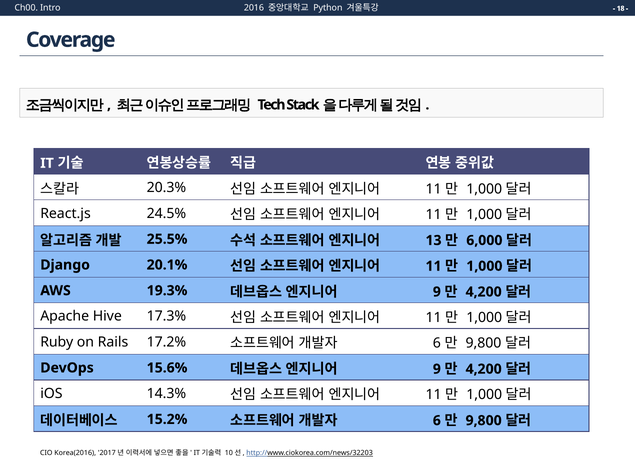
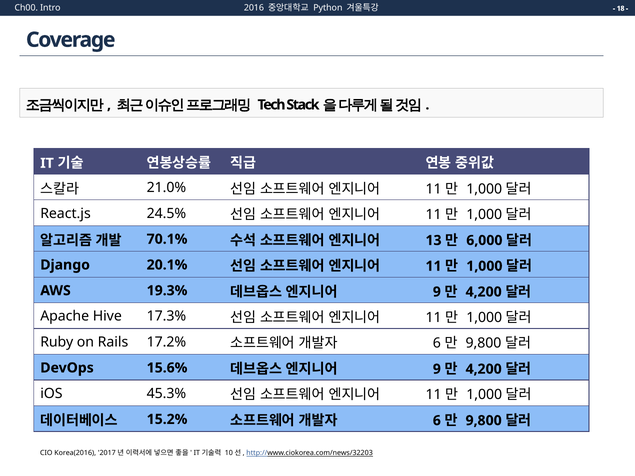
20.3%: 20.3% -> 21.0%
25.5%: 25.5% -> 70.1%
14.3%: 14.3% -> 45.3%
